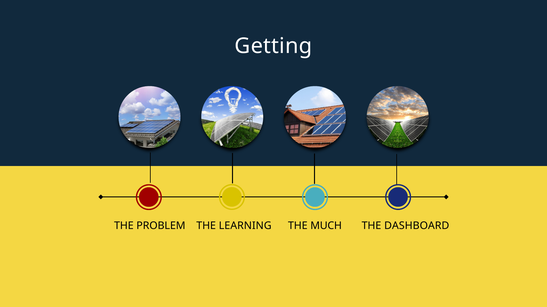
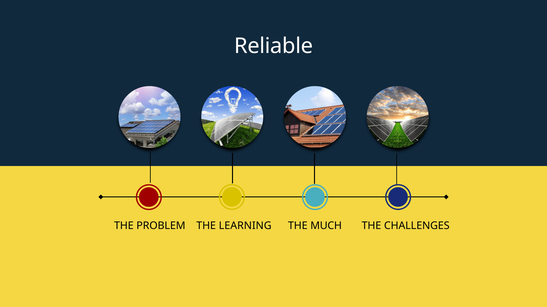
Getting: Getting -> Reliable
DASHBOARD: DASHBOARD -> CHALLENGES
